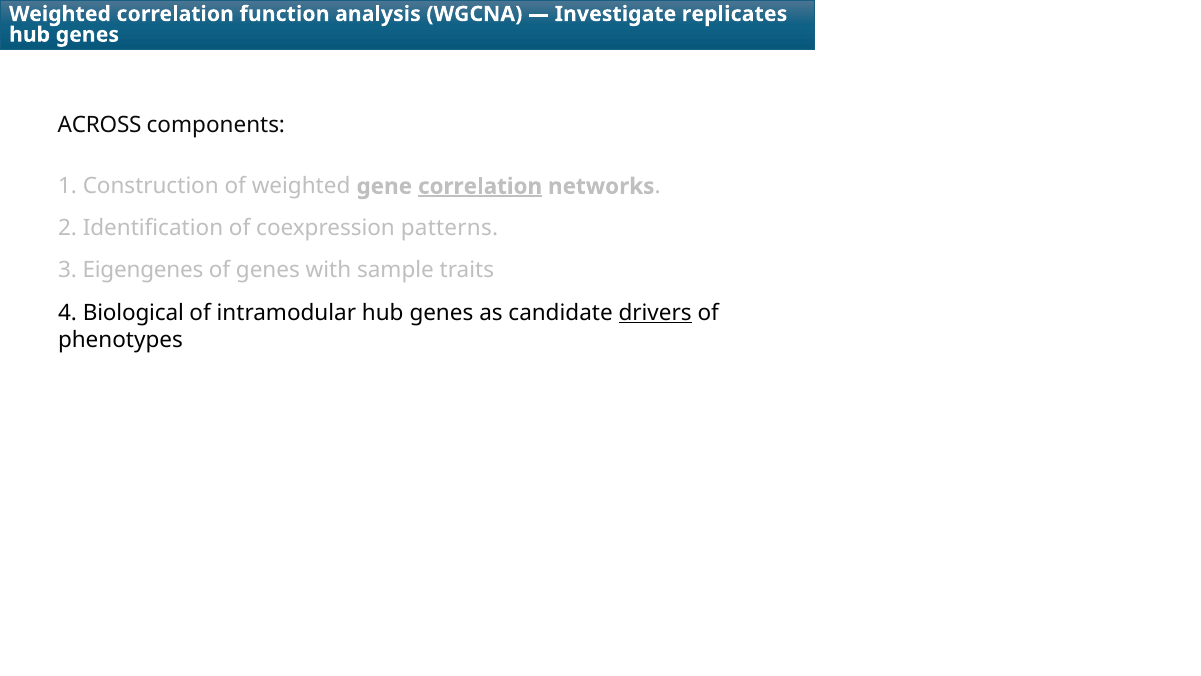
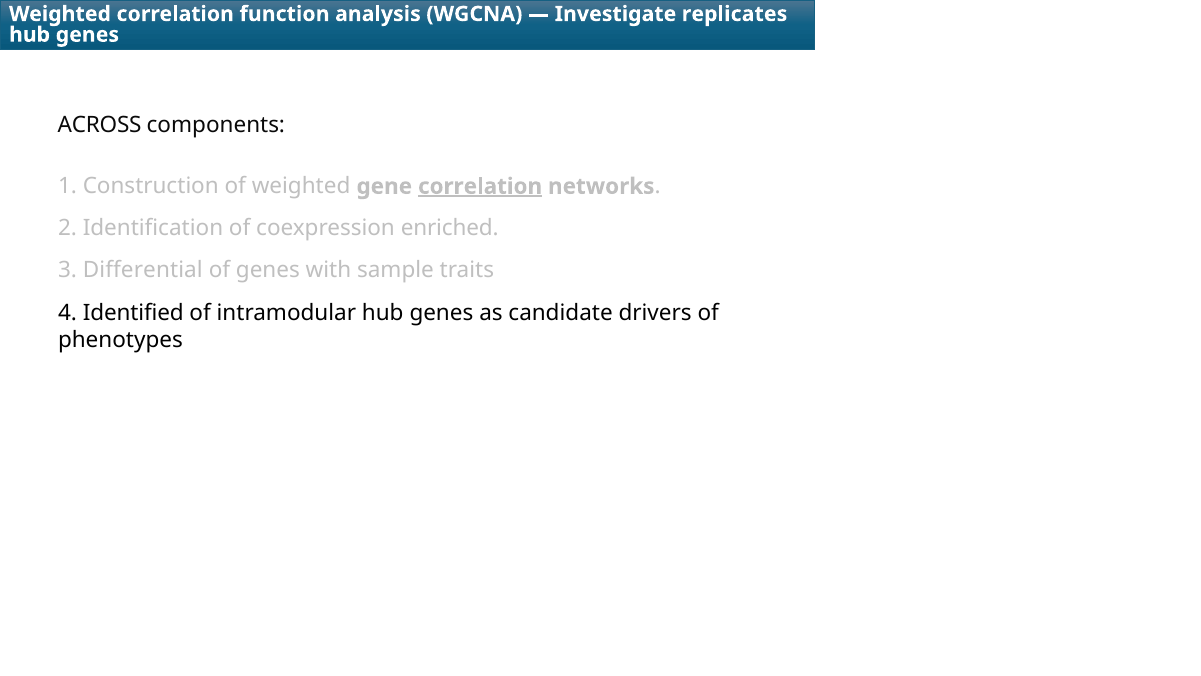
patterns: patterns -> enriched
Eigengenes: Eigengenes -> Differential
Biological: Biological -> Identified
drivers underline: present -> none
